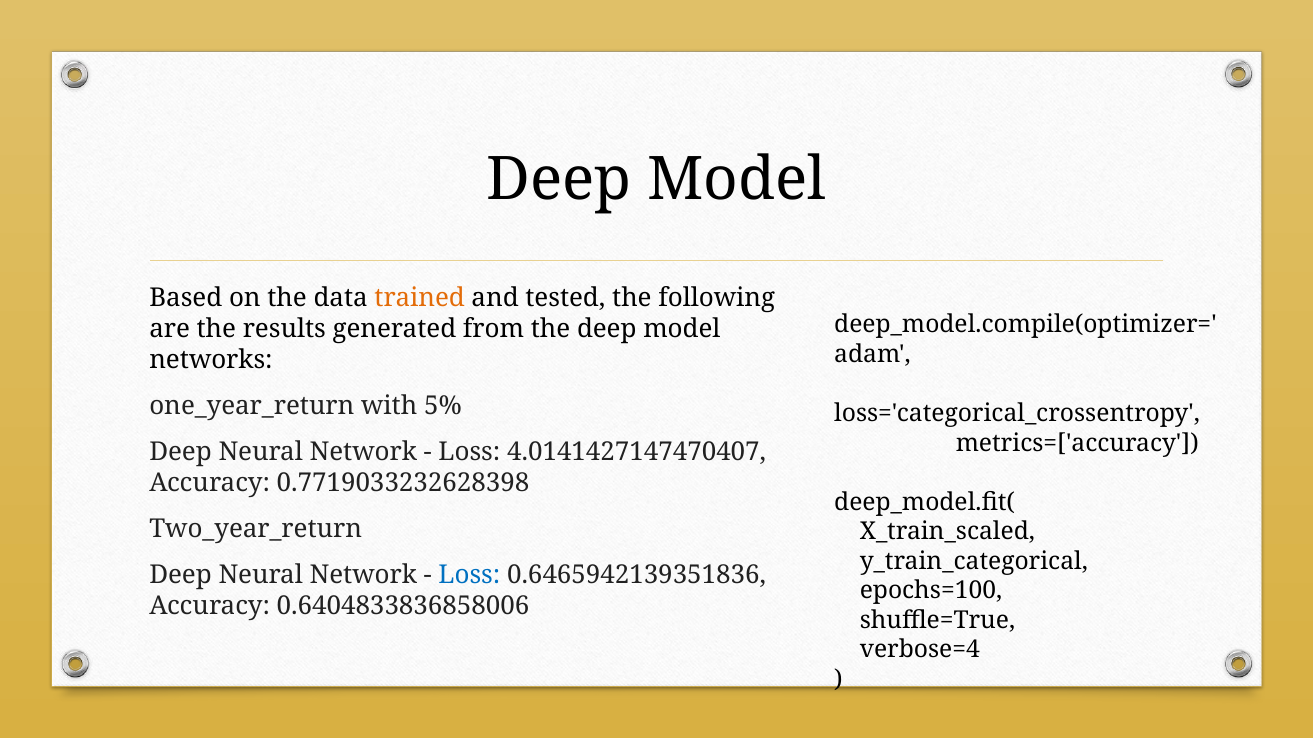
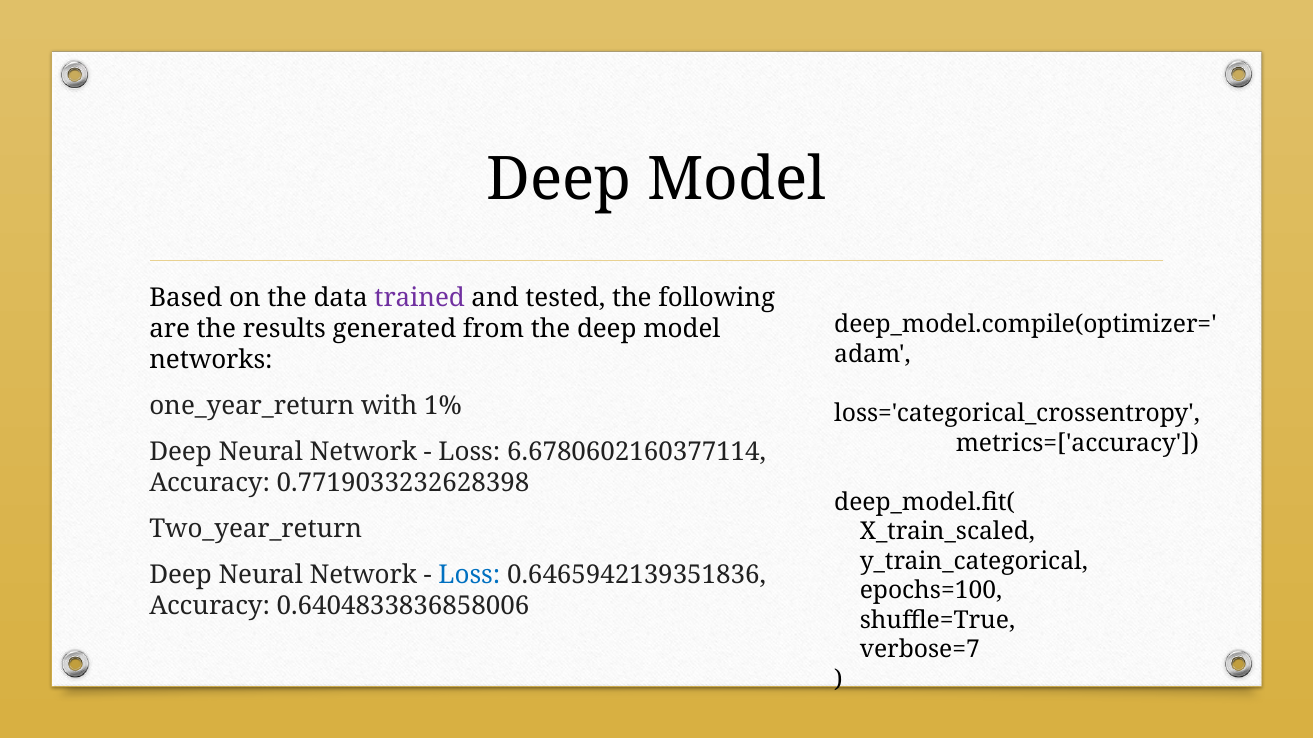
trained colour: orange -> purple
5%: 5% -> 1%
4.0141427147470407: 4.0141427147470407 -> 6.6780602160377114
verbose=4: verbose=4 -> verbose=7
